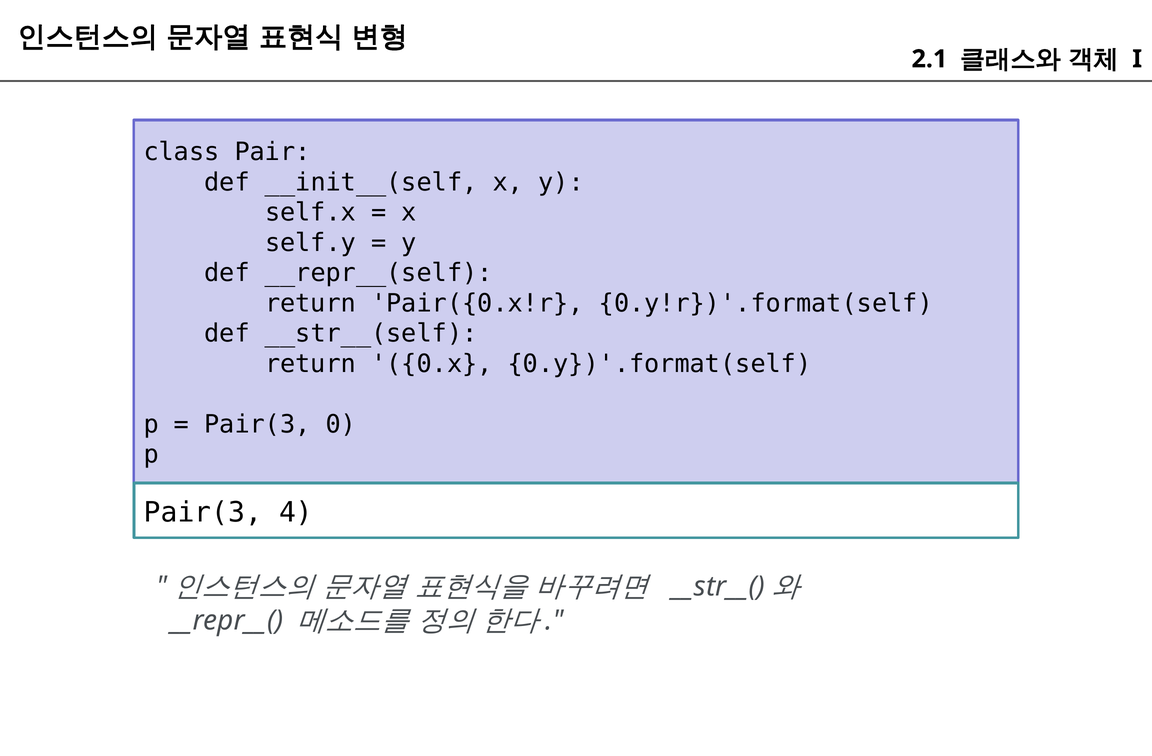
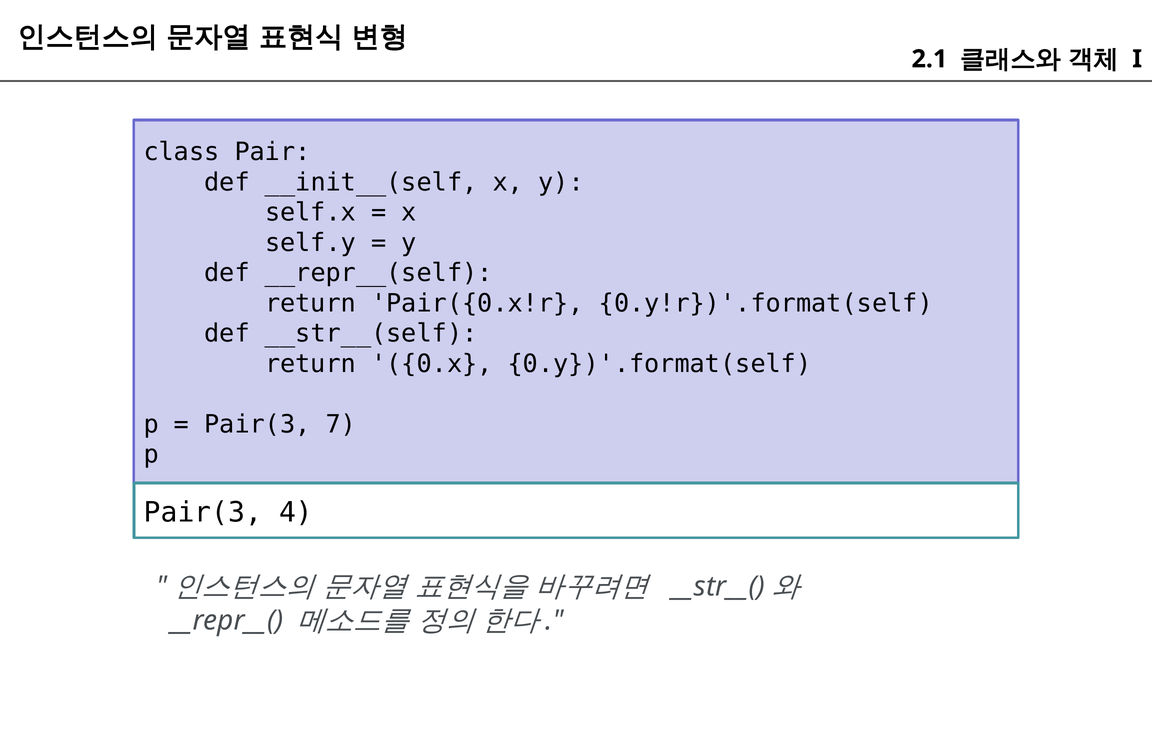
0: 0 -> 7
